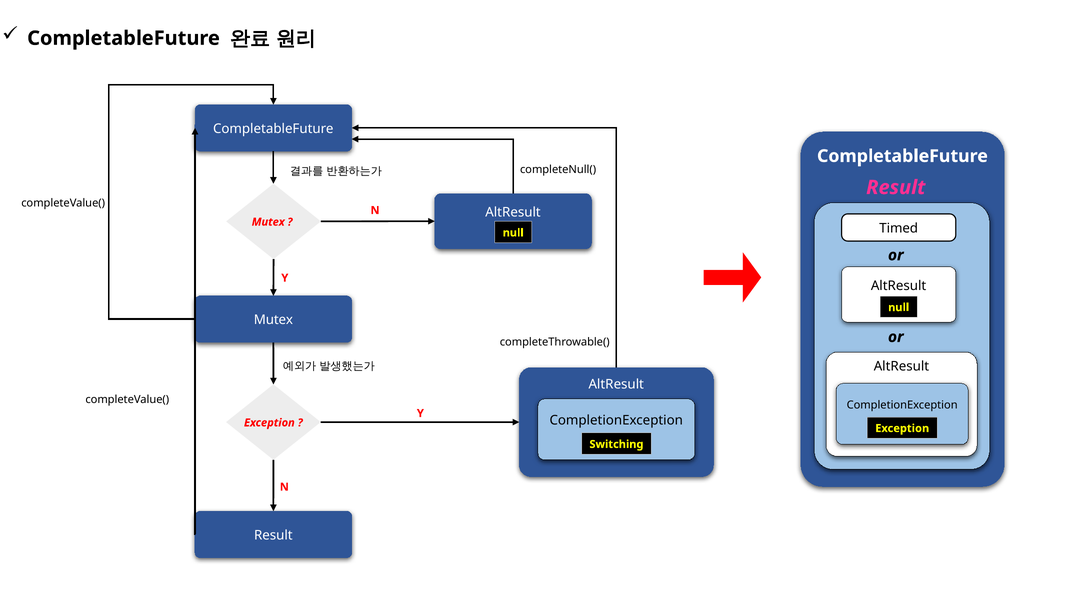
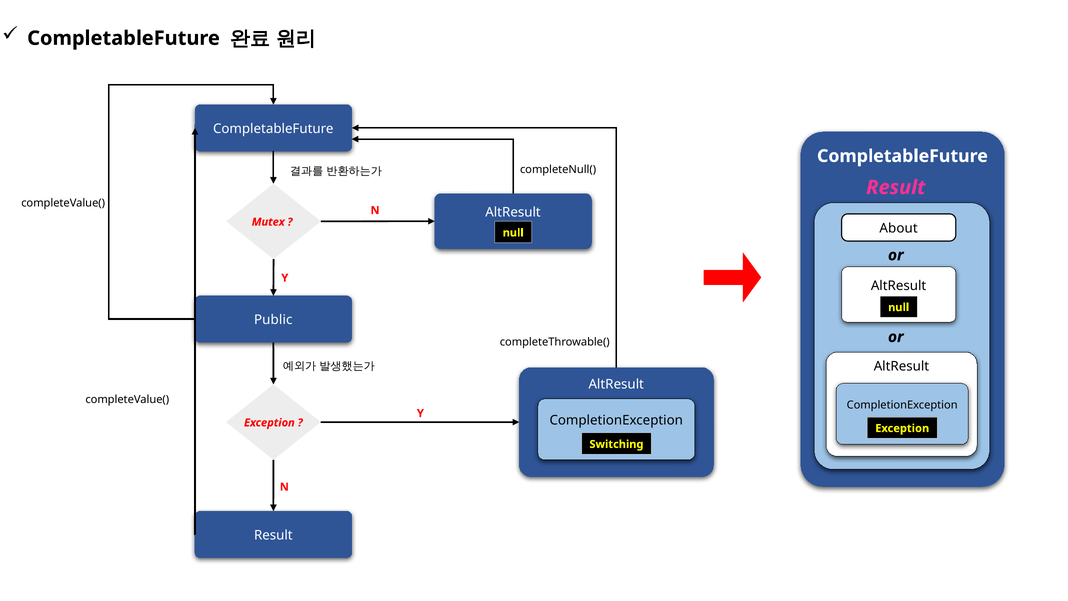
Timed: Timed -> About
Mutex at (273, 320): Mutex -> Public
